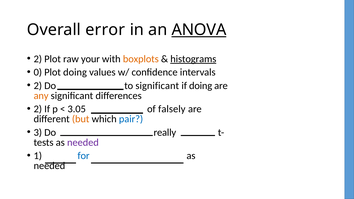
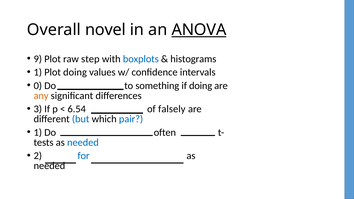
error: error -> novel
2 at (38, 59): 2 -> 9
your: your -> step
boxplots colour: orange -> blue
histograms underline: present -> none
0 at (38, 72): 0 -> 1
2 at (38, 86): 2 -> 0
to significant: significant -> something
2 at (38, 109): 2 -> 3
3.05: 3.05 -> 6.54
but colour: orange -> blue
3 at (38, 132): 3 -> 1
really: really -> often
needed at (83, 143) colour: purple -> blue
1 at (38, 156): 1 -> 2
